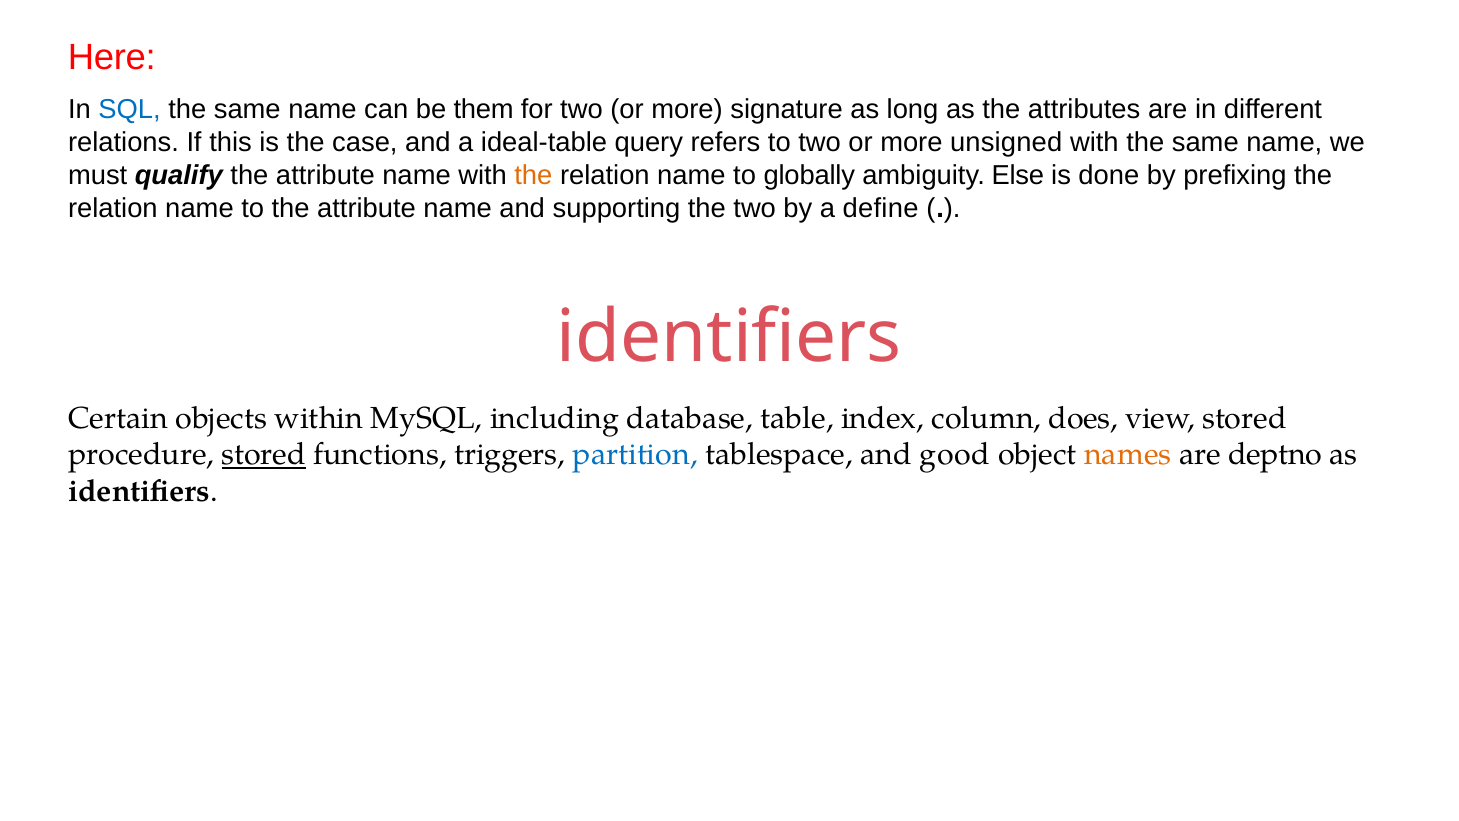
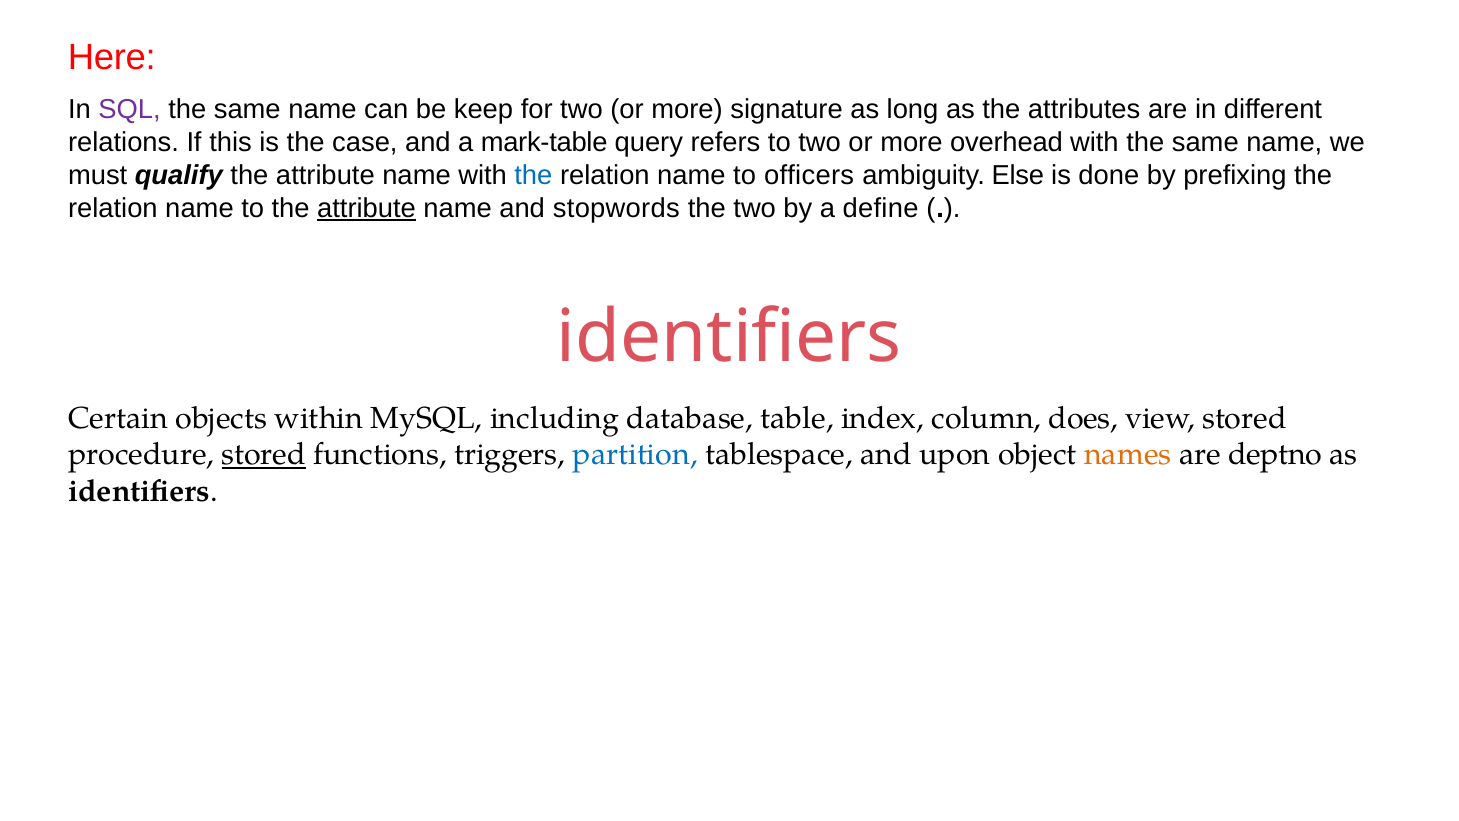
SQL colour: blue -> purple
them: them -> keep
ideal-table: ideal-table -> mark-table
unsigned: unsigned -> overhead
the at (533, 175) colour: orange -> blue
globally: globally -> officers
attribute at (367, 208) underline: none -> present
supporting: supporting -> stopwords
good: good -> upon
